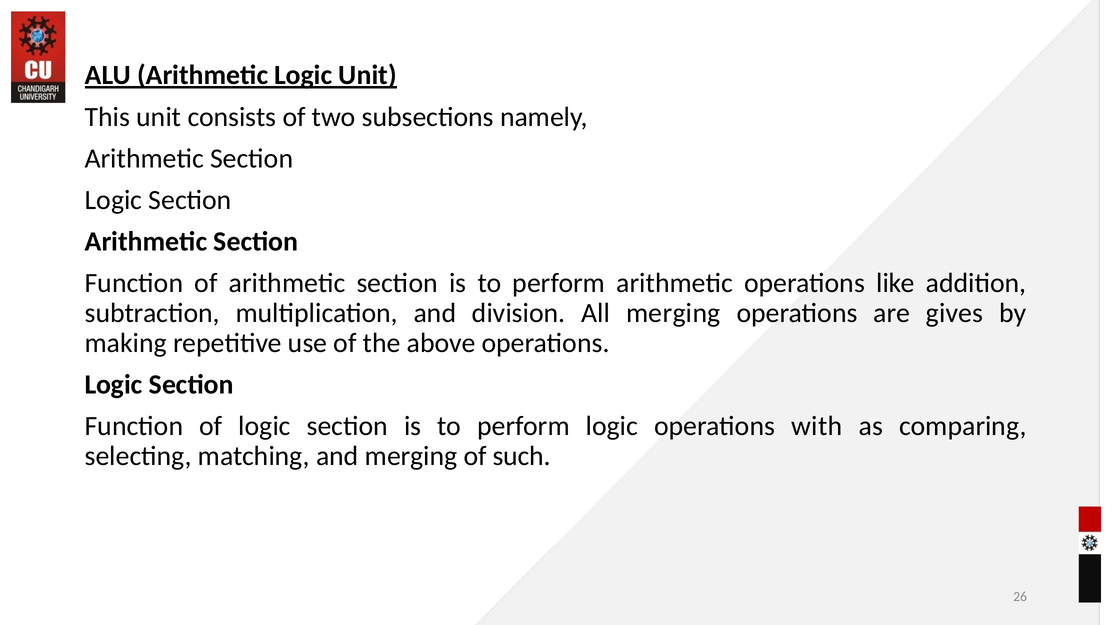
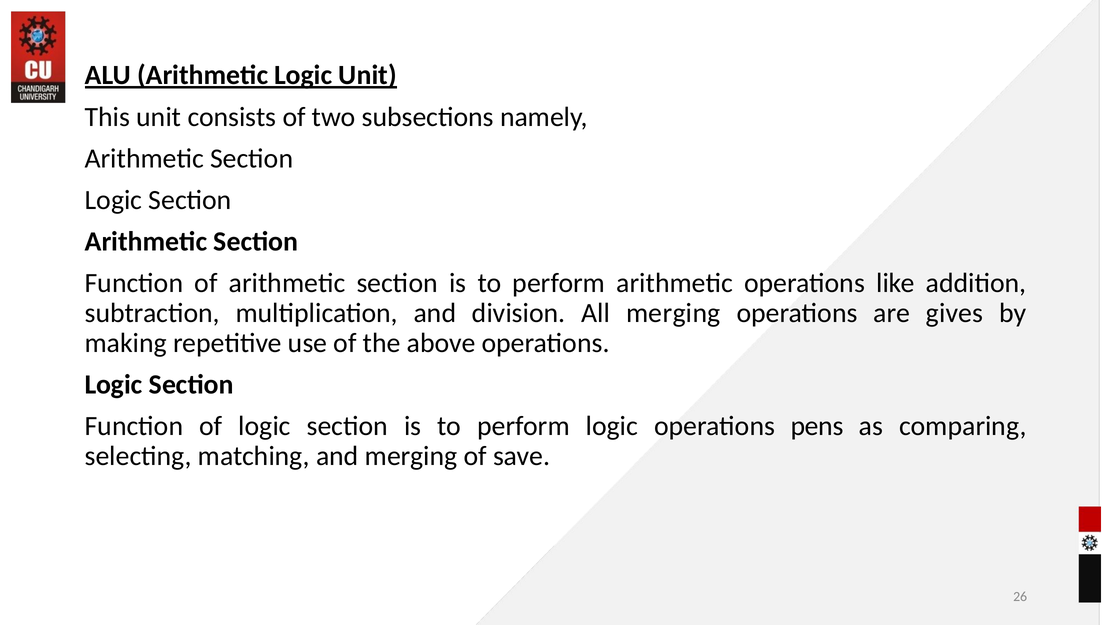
with: with -> pens
such: such -> save
